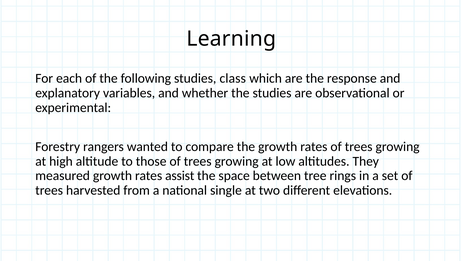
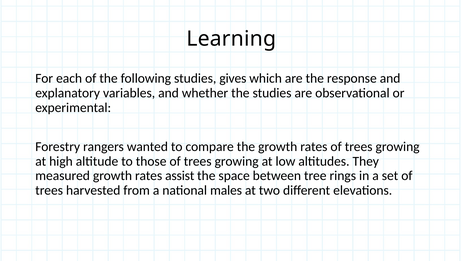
class: class -> gives
single: single -> males
